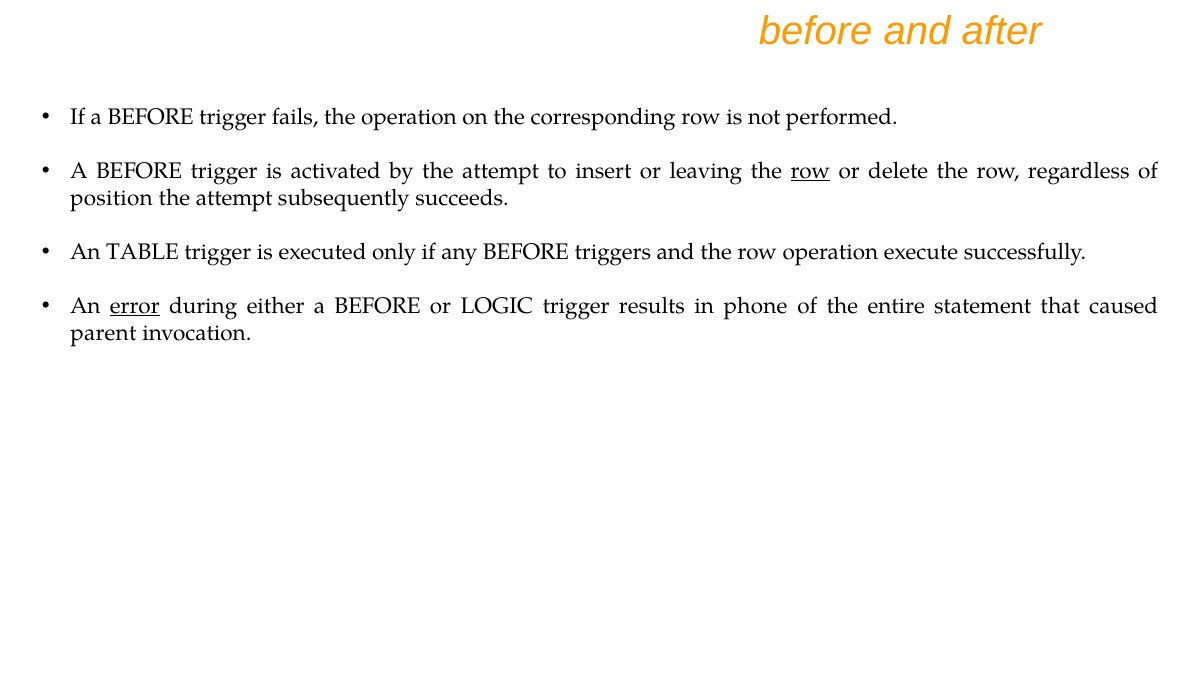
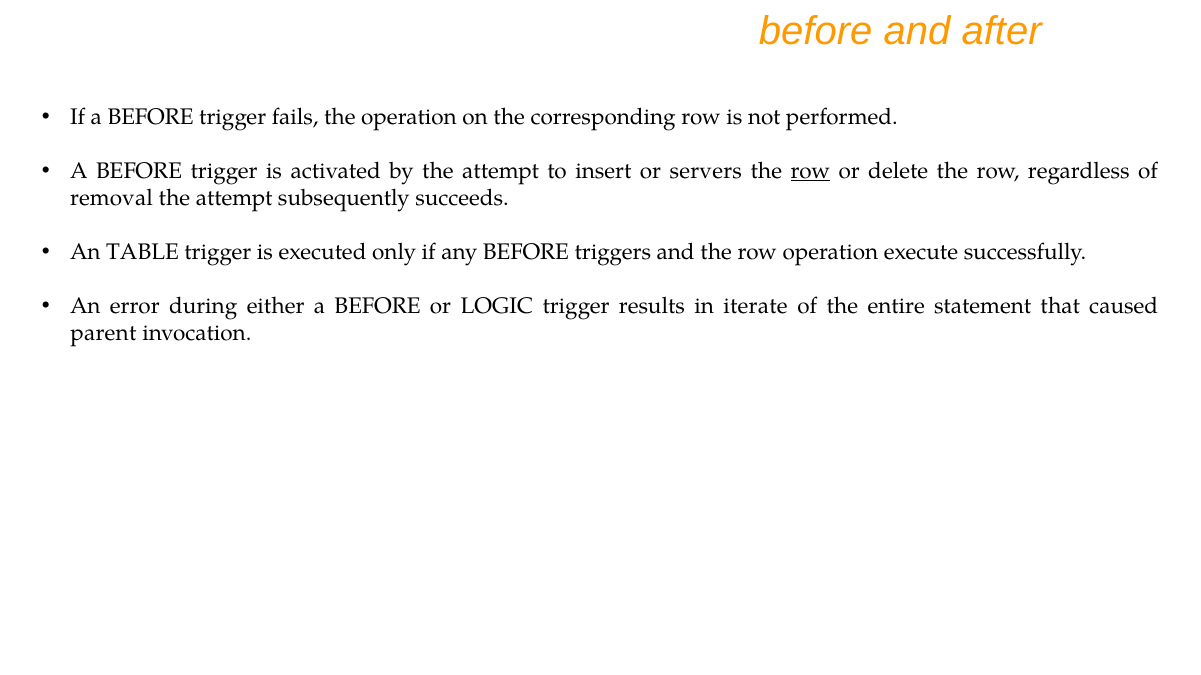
leaving: leaving -> servers
position: position -> removal
error underline: present -> none
phone: phone -> iterate
